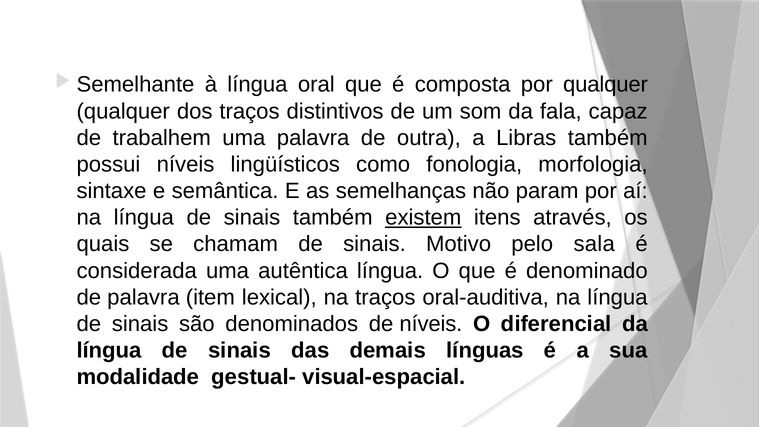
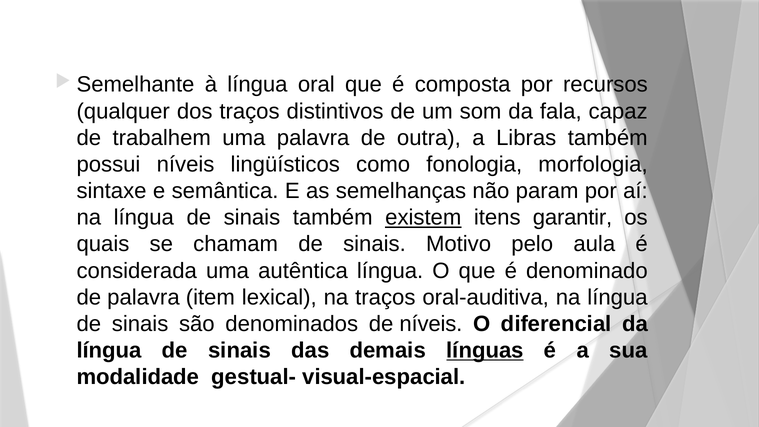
por qualquer: qualquer -> recursos
através: através -> garantir
sala: sala -> aula
línguas underline: none -> present
